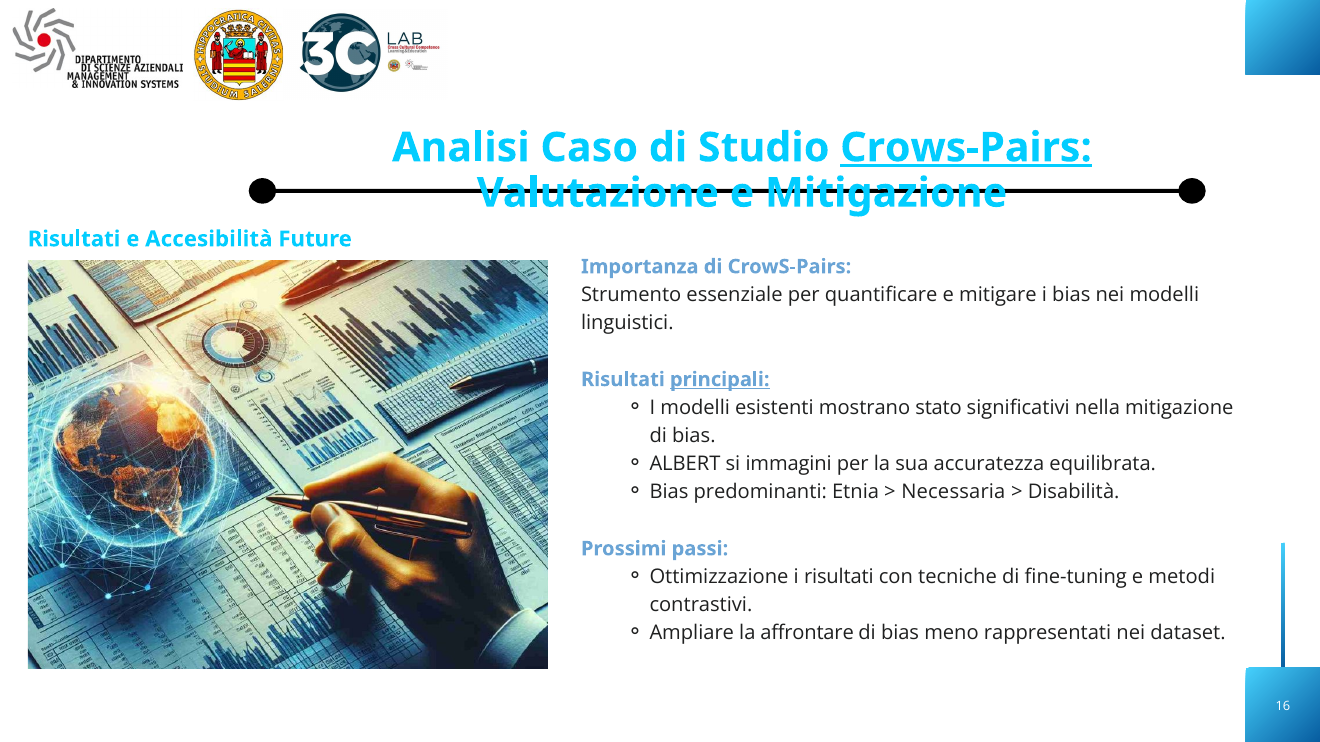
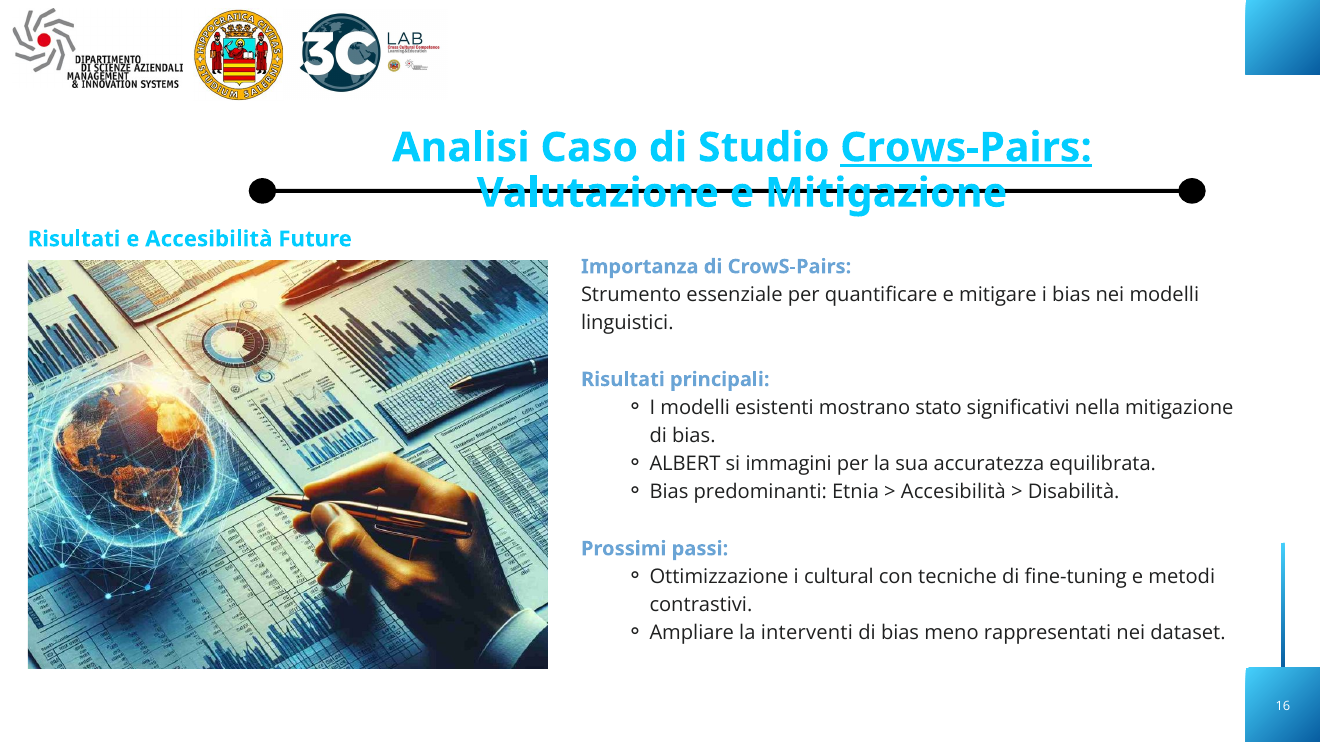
principali underline: present -> none
Necessaria at (953, 493): Necessaria -> Accesibilità
i risultati: risultati -> cultural
affrontare: affrontare -> interventi
